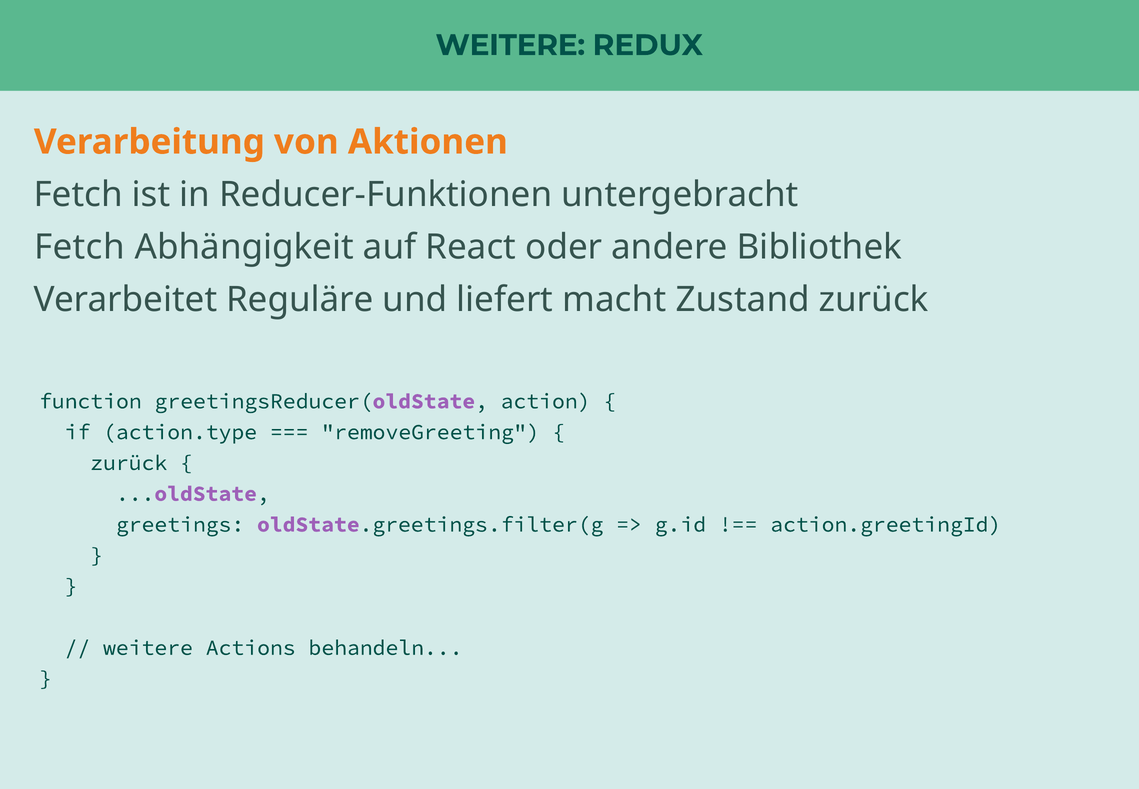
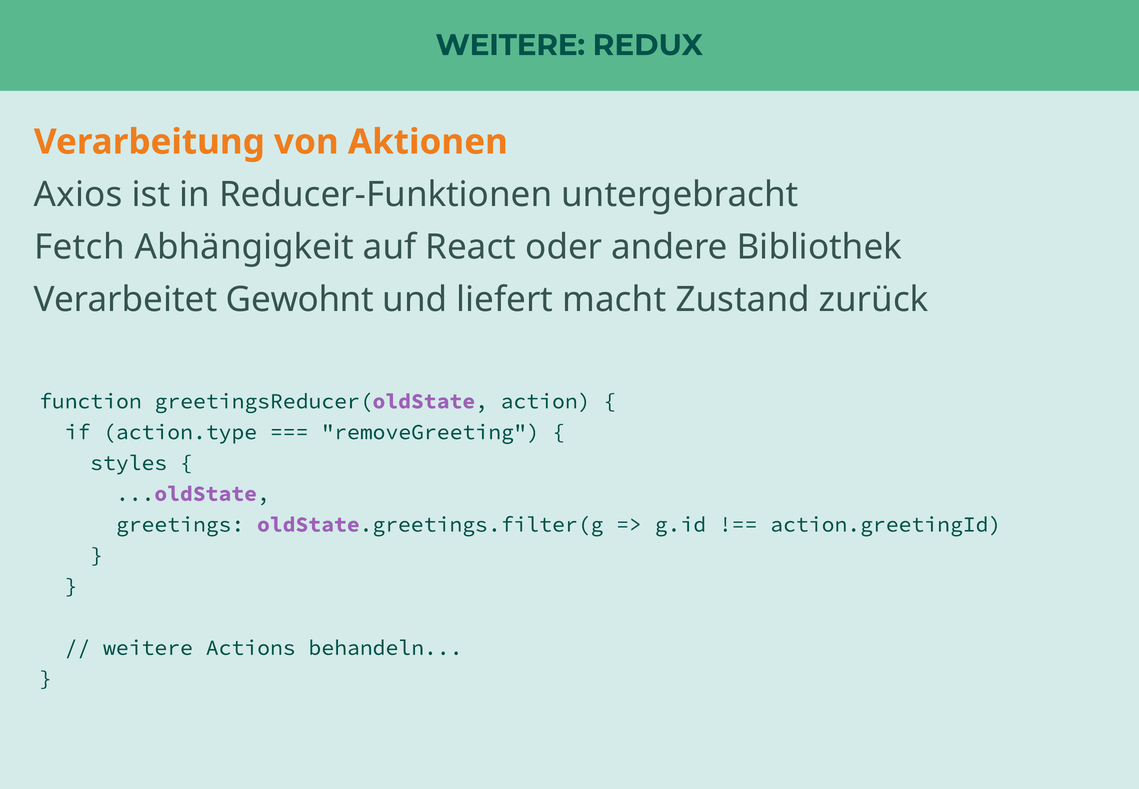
Fetch at (78, 194): Fetch -> Axios
Reguläre: Reguläre -> Gewohnt
zurück at (129, 463): zurück -> styles
